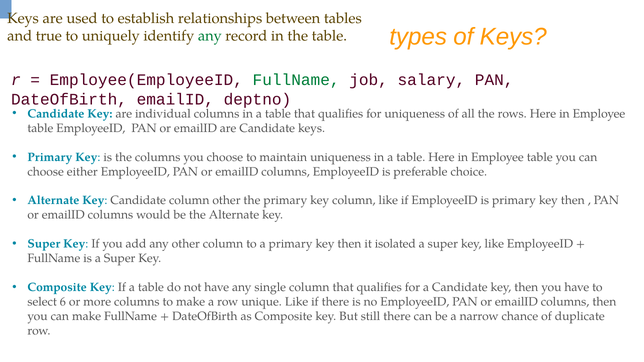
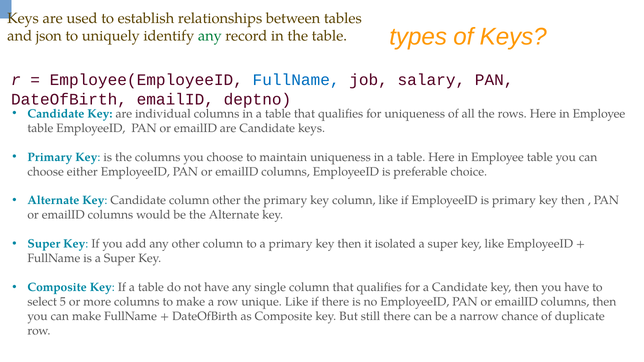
true: true -> json
FullName at (296, 80) colour: green -> blue
6: 6 -> 5
